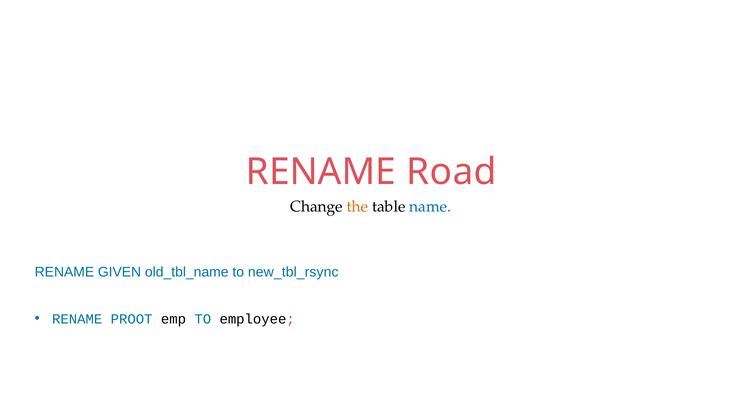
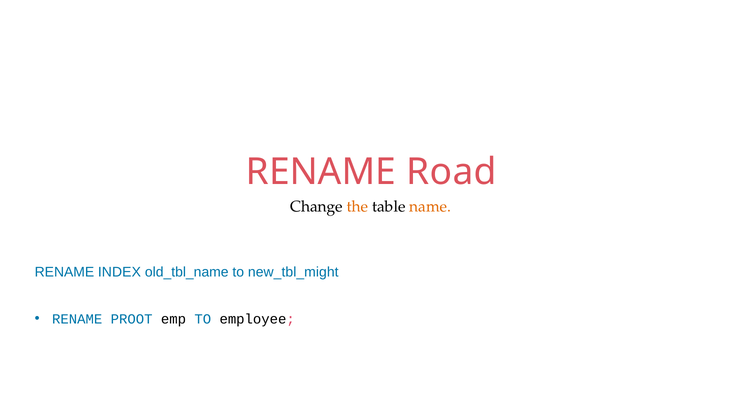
name colour: blue -> orange
GIVEN: GIVEN -> INDEX
new_tbl_rsync: new_tbl_rsync -> new_tbl_might
